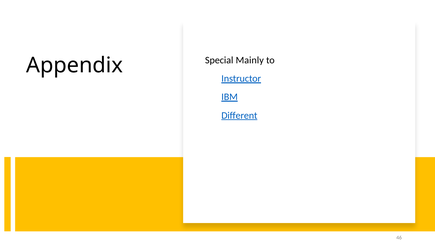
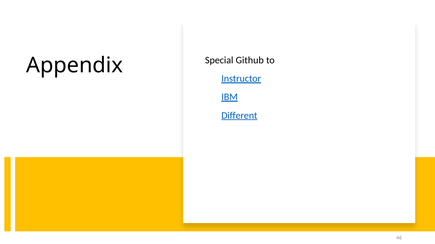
Mainly: Mainly -> Github
